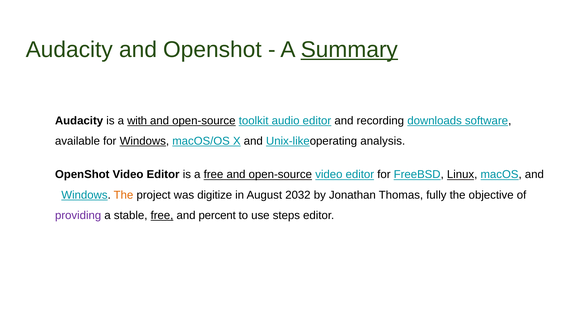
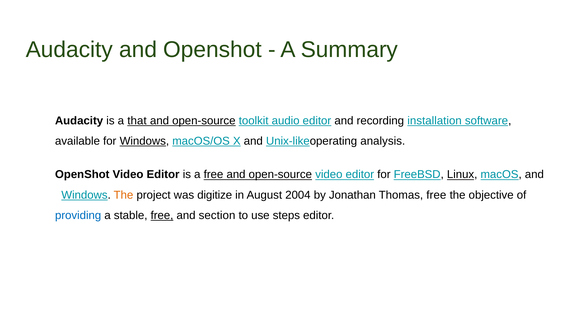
Summary underline: present -> none
with: with -> that
downloads: downloads -> installation
2032: 2032 -> 2004
Thomas fully: fully -> free
providing colour: purple -> blue
percent: percent -> section
